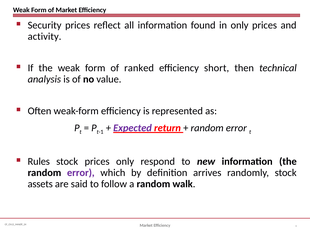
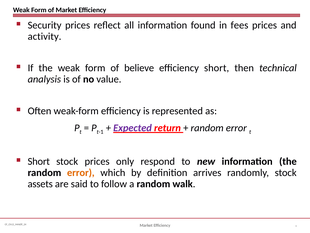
in only: only -> fees
ranked: ranked -> believe
Rules at (39, 161): Rules -> Short
error at (81, 172) colour: purple -> orange
